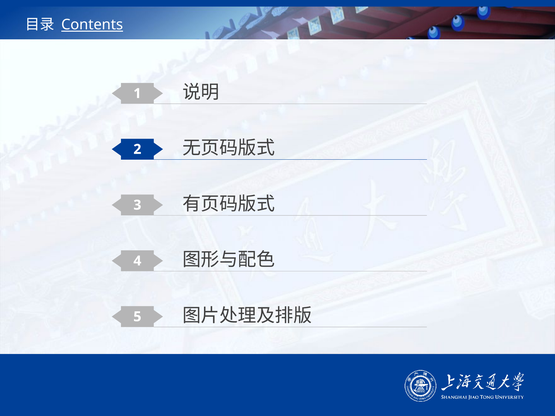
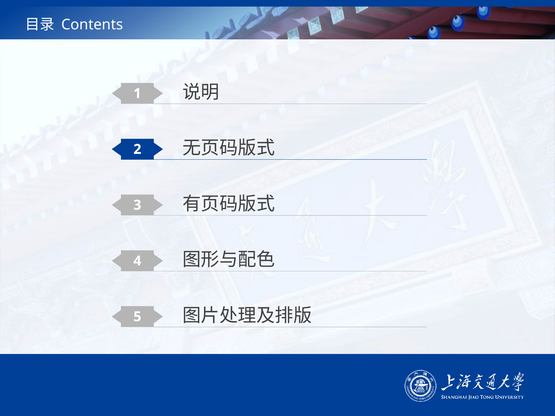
Contents underline: present -> none
